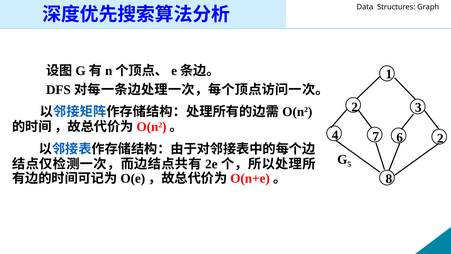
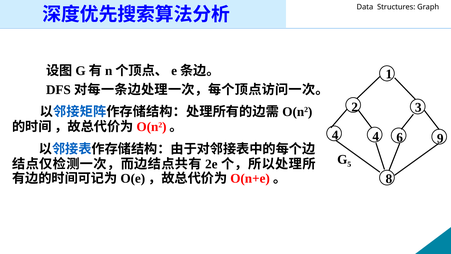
4 7: 7 -> 4
6 2: 2 -> 9
